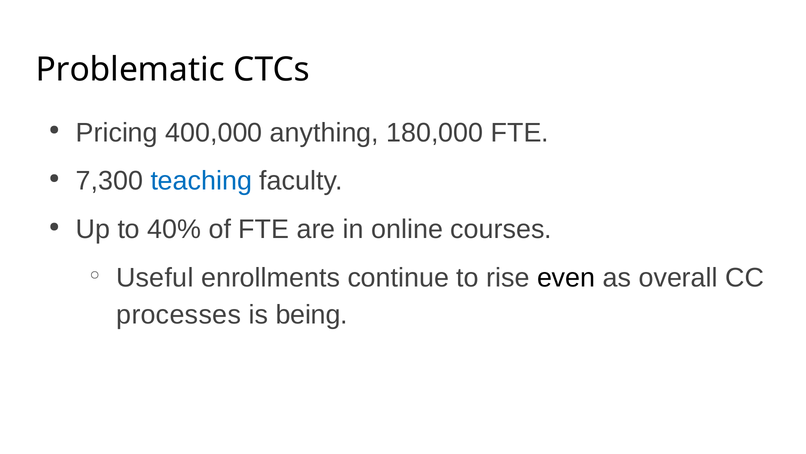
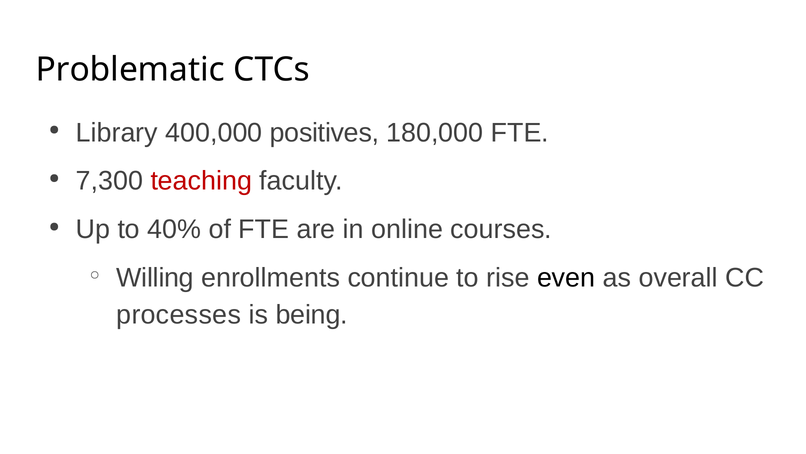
Pricing: Pricing -> Library
anything: anything -> positives
teaching colour: blue -> red
Useful: Useful -> Willing
